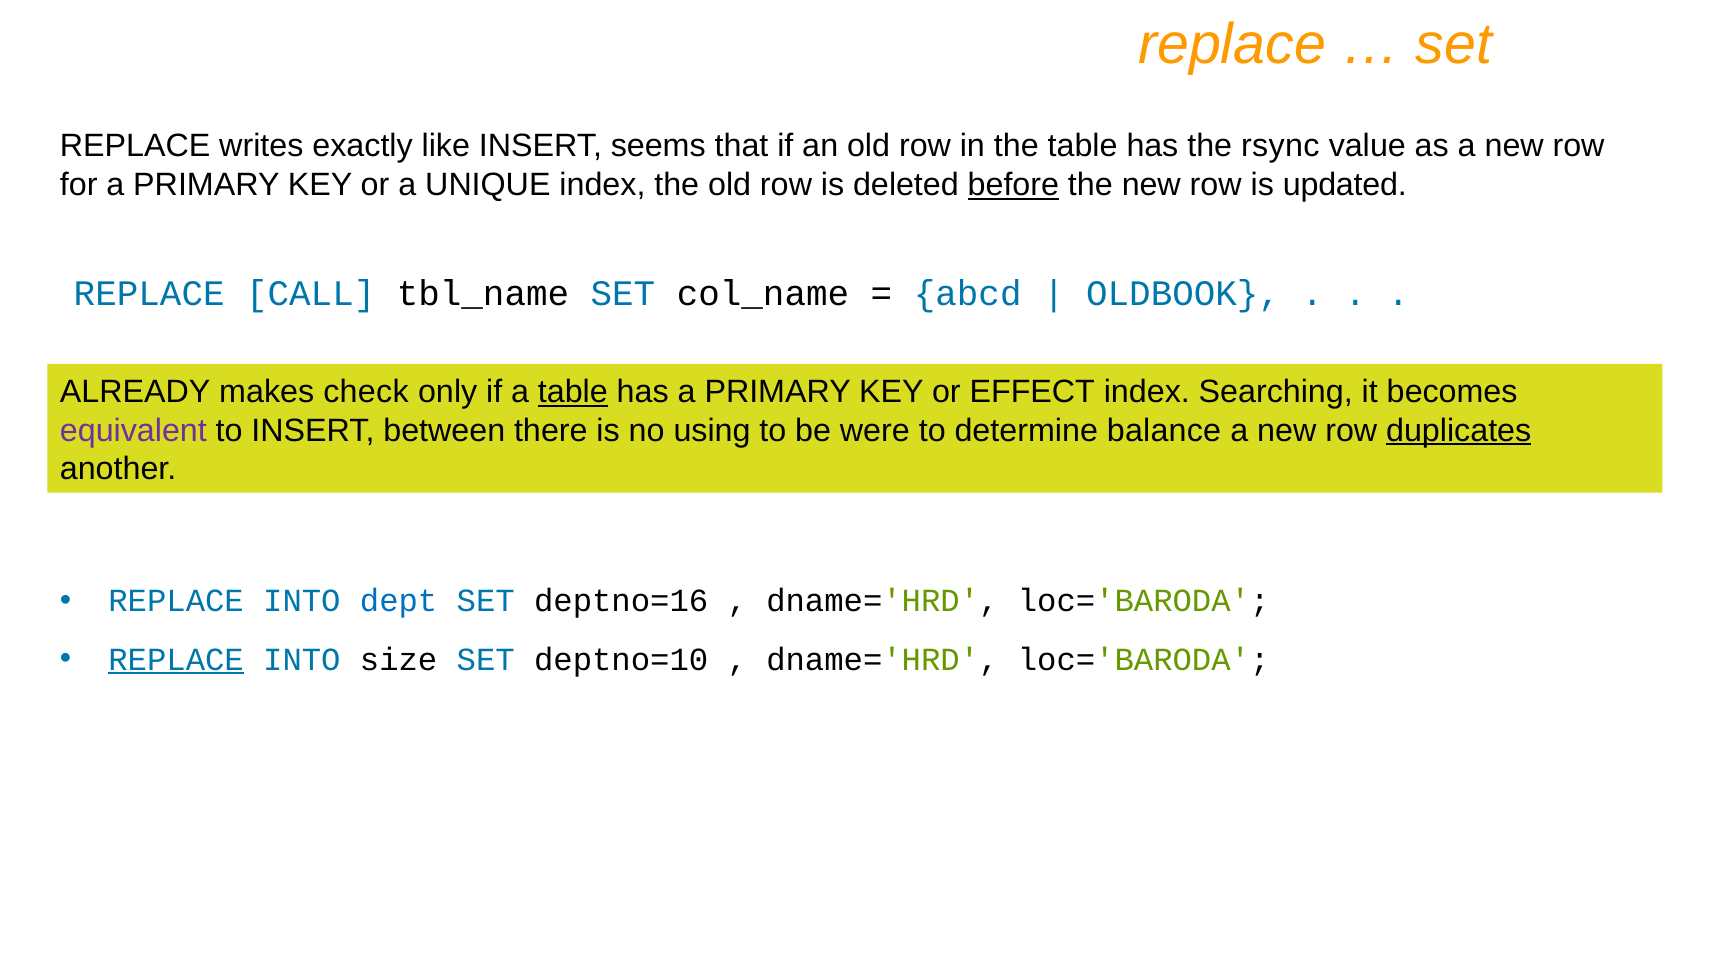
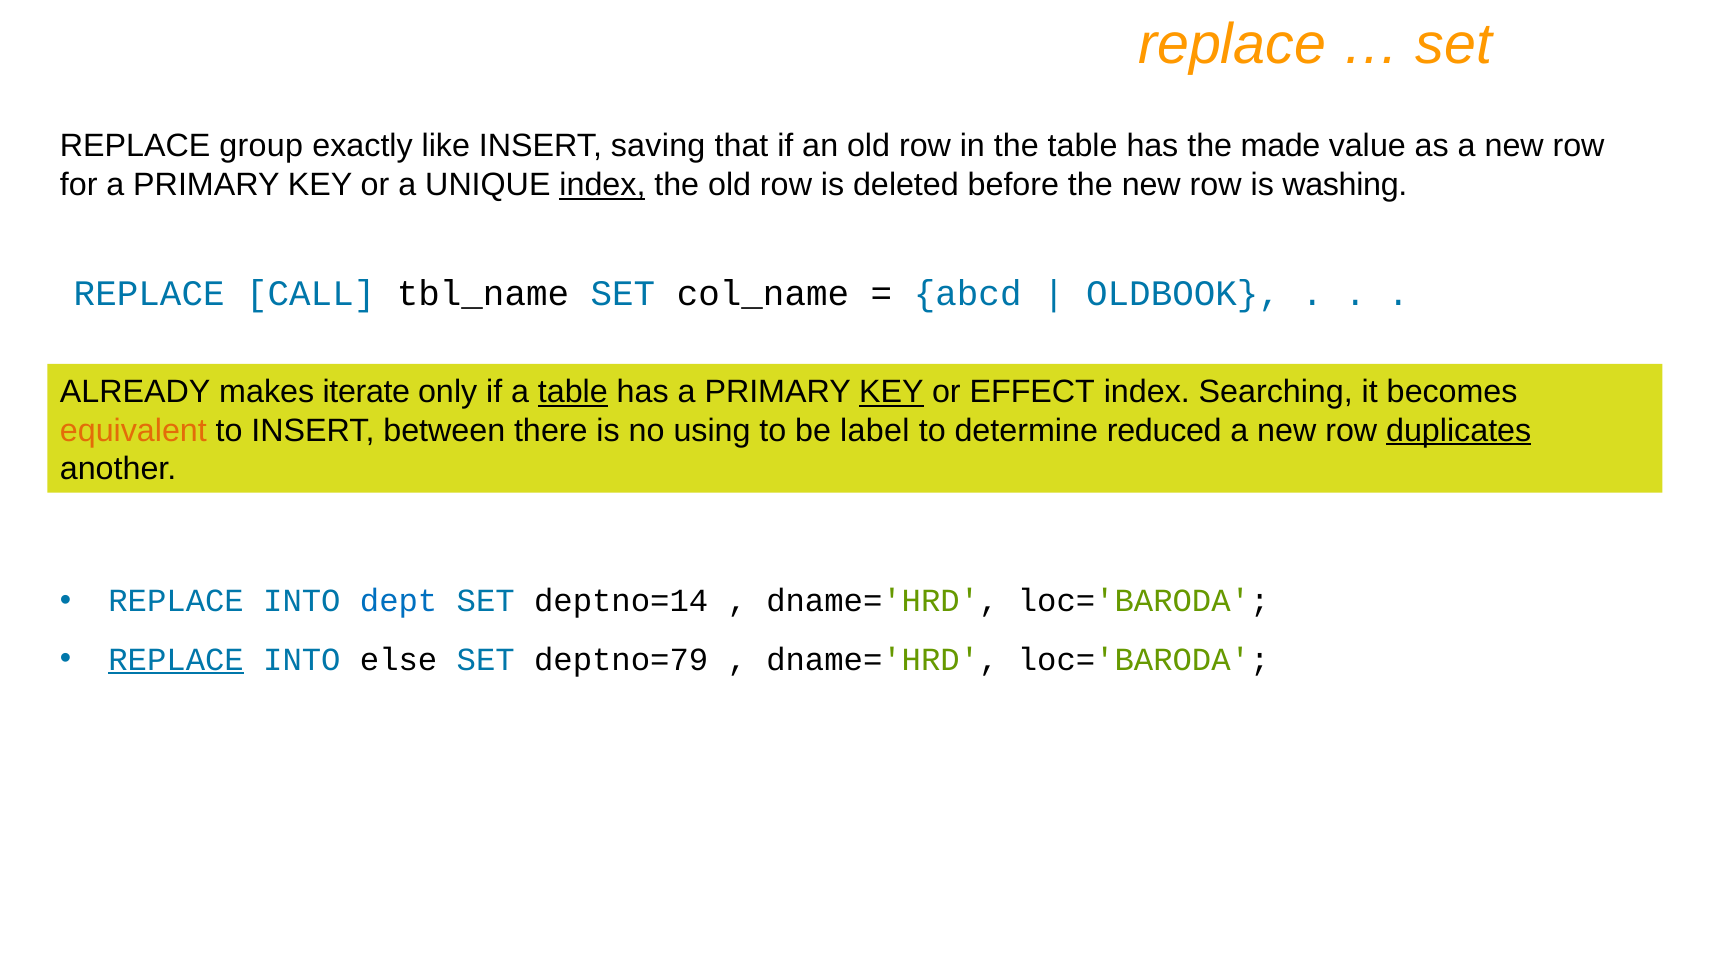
writes: writes -> group
seems: seems -> saving
rsync: rsync -> made
index at (602, 185) underline: none -> present
before underline: present -> none
updated: updated -> washing
check: check -> iterate
KEY at (891, 392) underline: none -> present
equivalent colour: purple -> orange
were: were -> label
balance: balance -> reduced
deptno=16: deptno=16 -> deptno=14
size: size -> else
deptno=10: deptno=10 -> deptno=79
